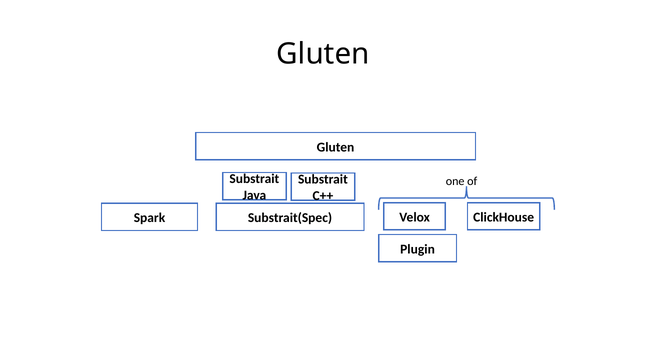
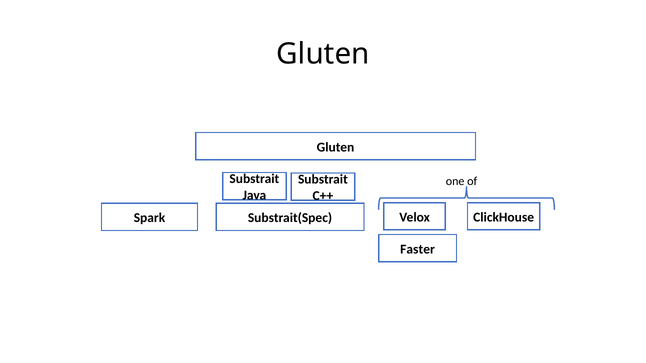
Plugin: Plugin -> Faster
